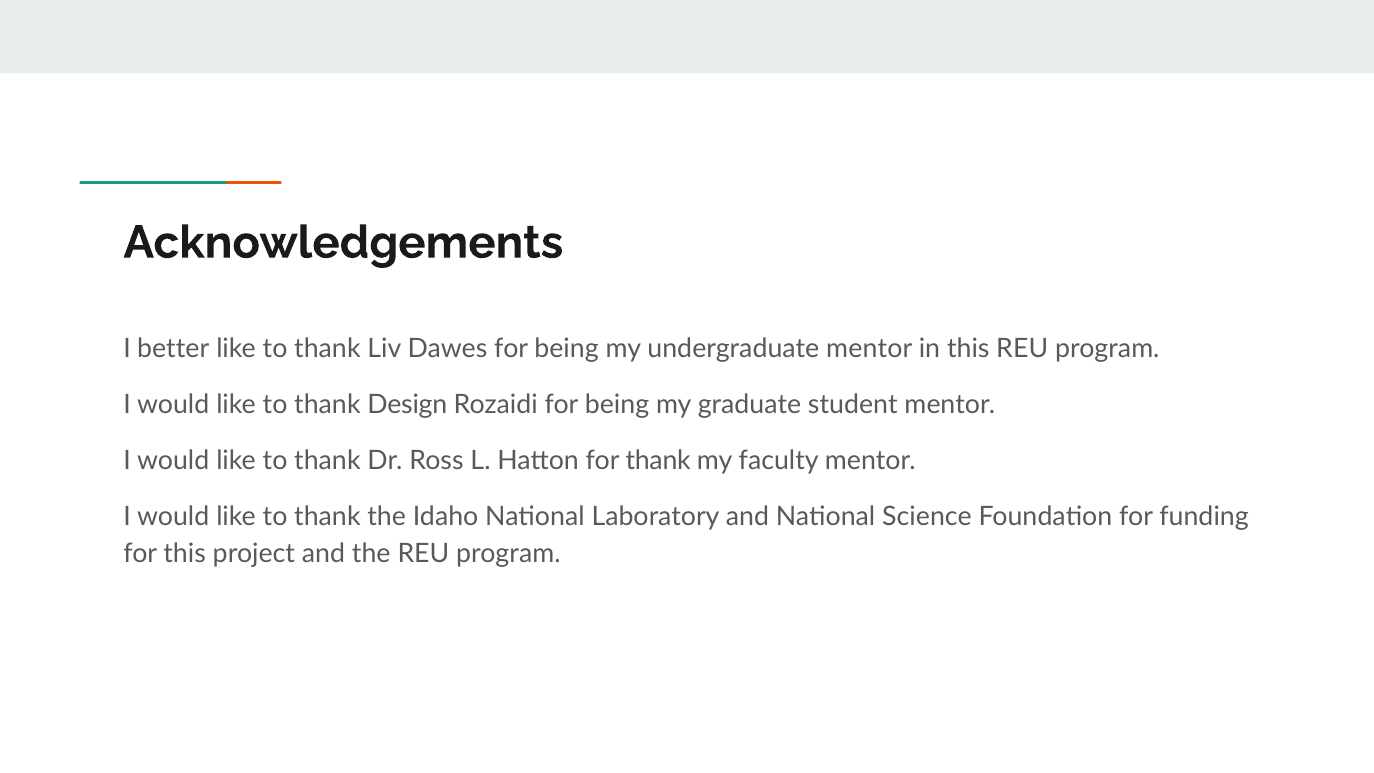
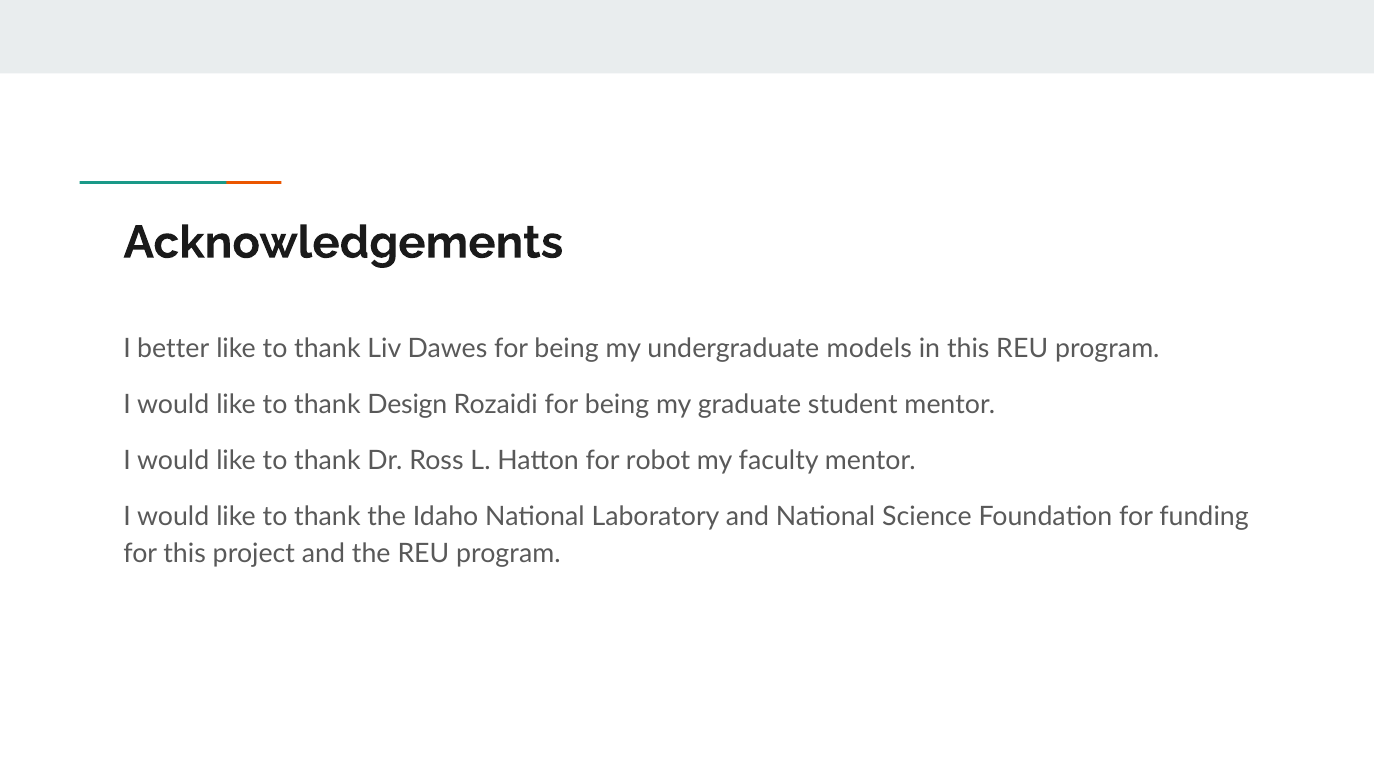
undergraduate mentor: mentor -> models
for thank: thank -> robot
